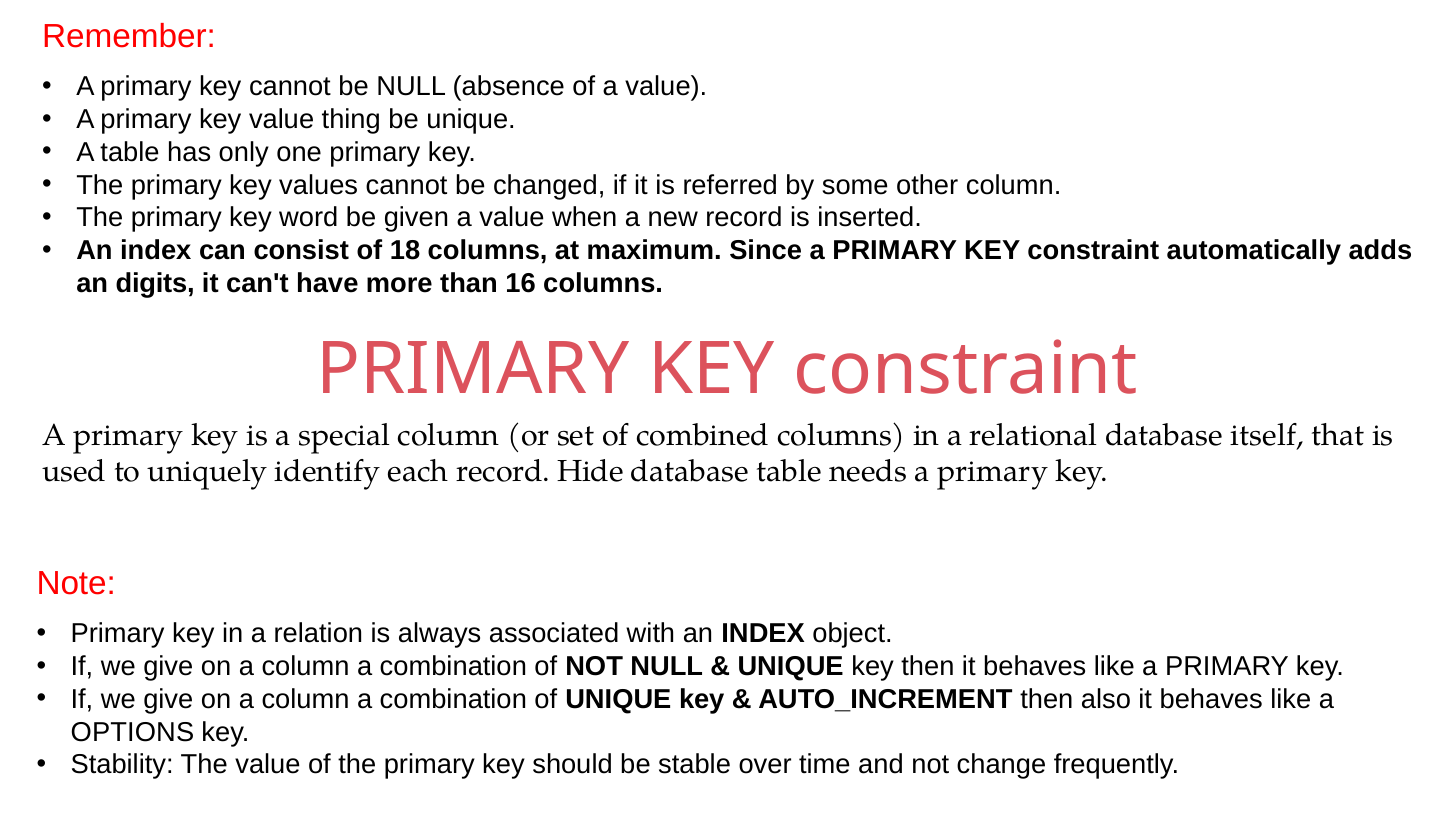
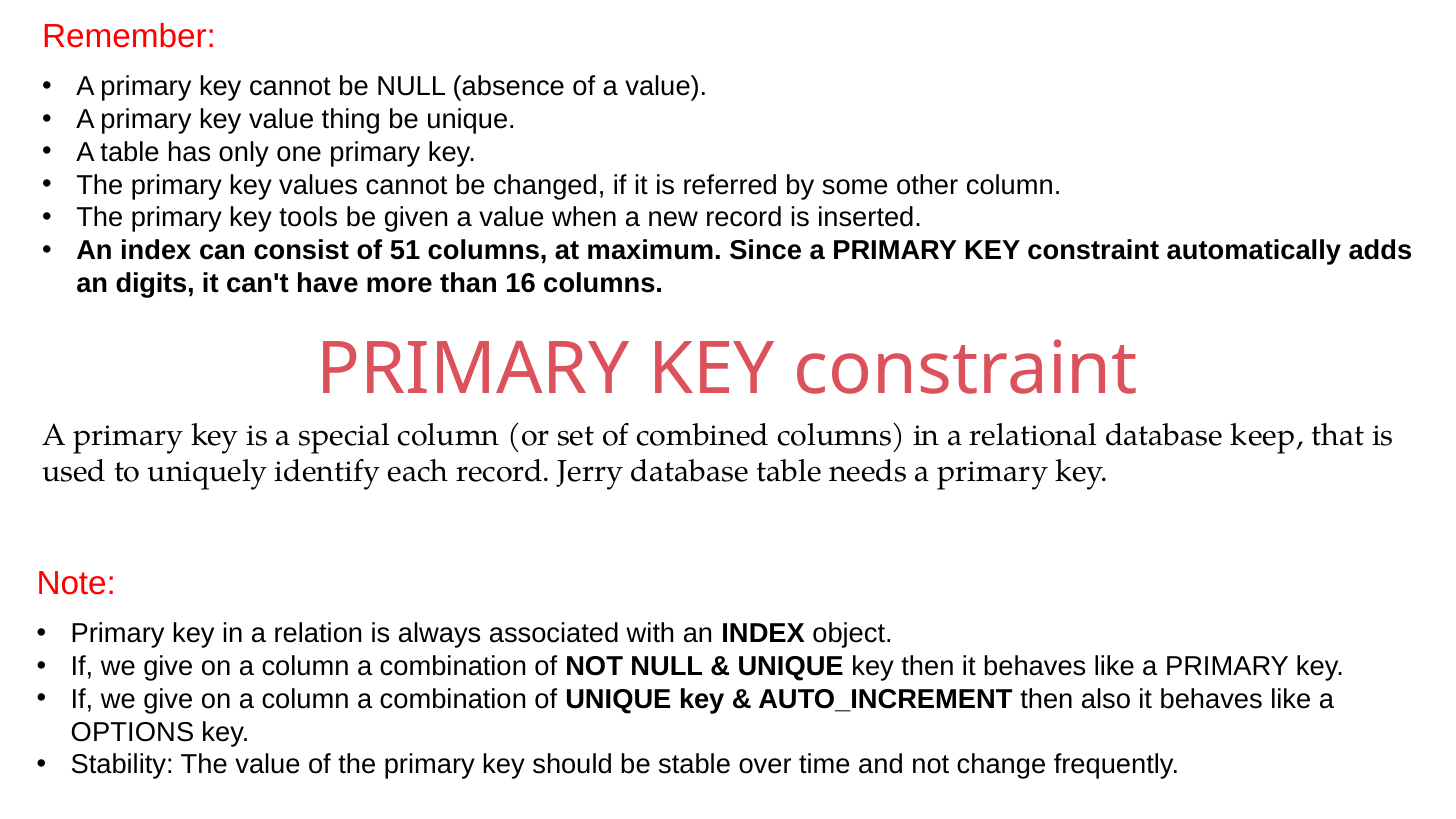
word: word -> tools
18: 18 -> 51
itself: itself -> keep
Hide: Hide -> Jerry
